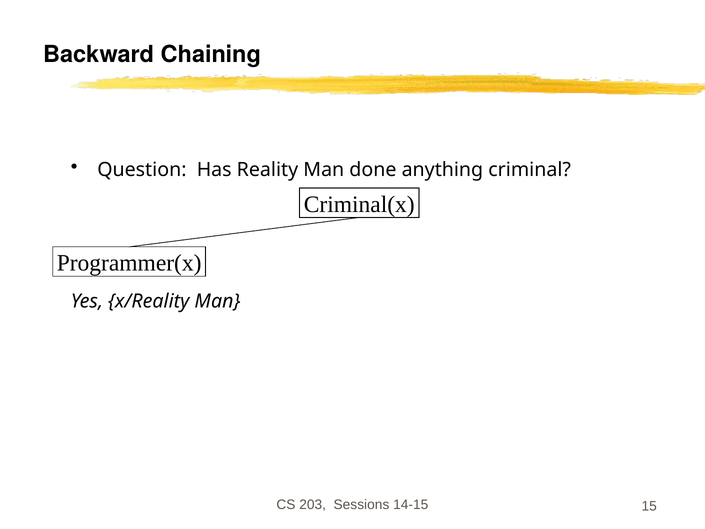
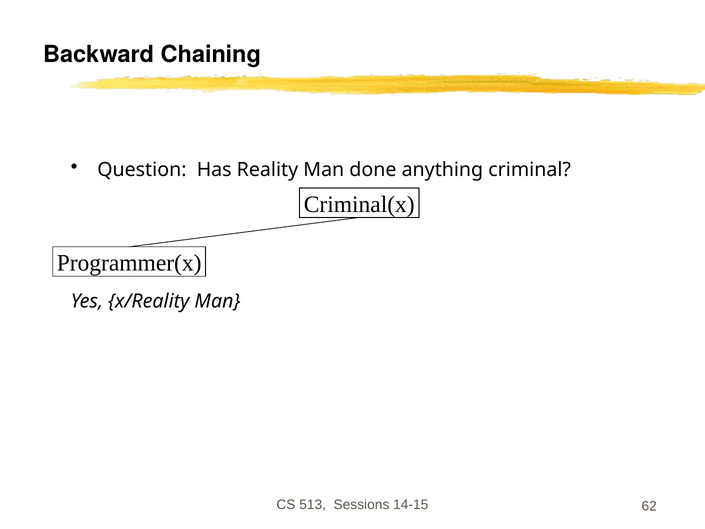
203: 203 -> 513
15: 15 -> 62
